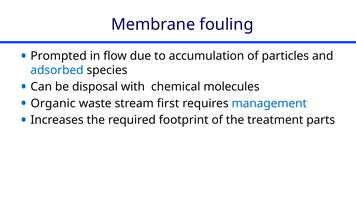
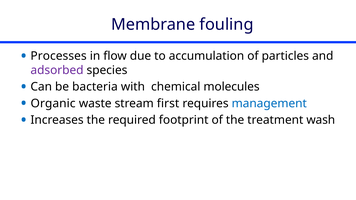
Prompted: Prompted -> Processes
adsorbed colour: blue -> purple
disposal: disposal -> bacteria
parts: parts -> wash
